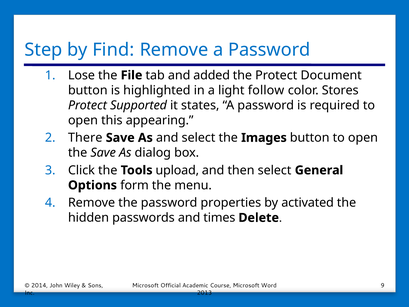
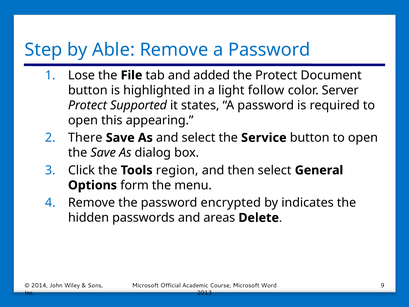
Find: Find -> Able
Stores: Stores -> Server
Images: Images -> Service
upload: upload -> region
properties: properties -> encrypted
activated: activated -> indicates
times: times -> areas
